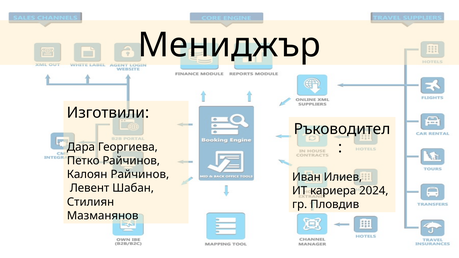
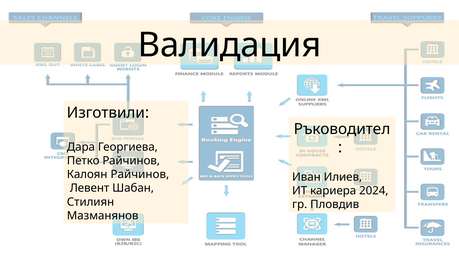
Мениджър: Мениджър -> Валидация
